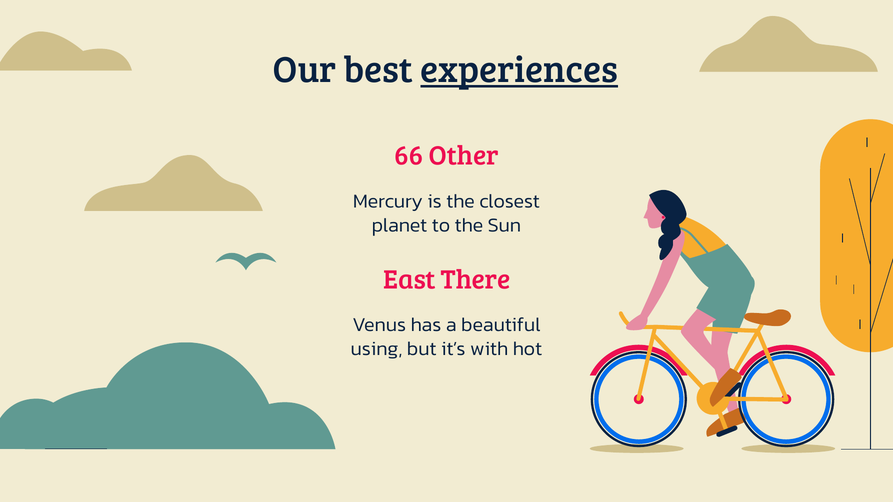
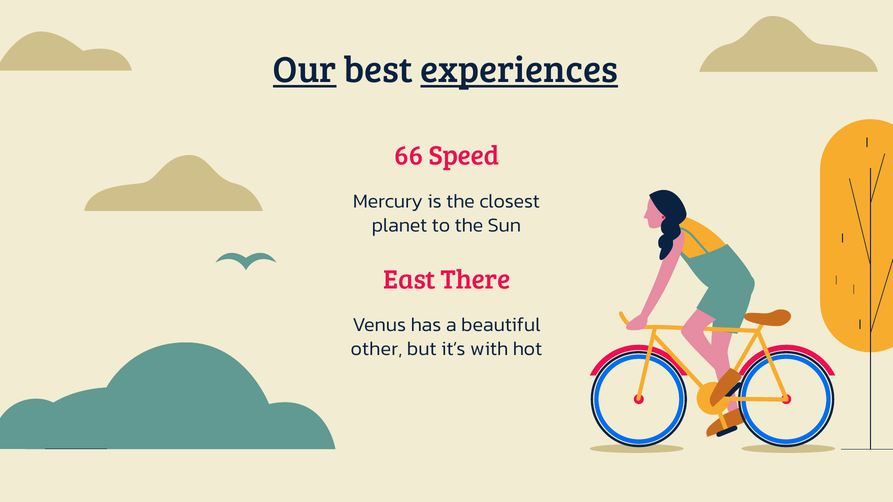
Our underline: none -> present
Other: Other -> Speed
using: using -> other
